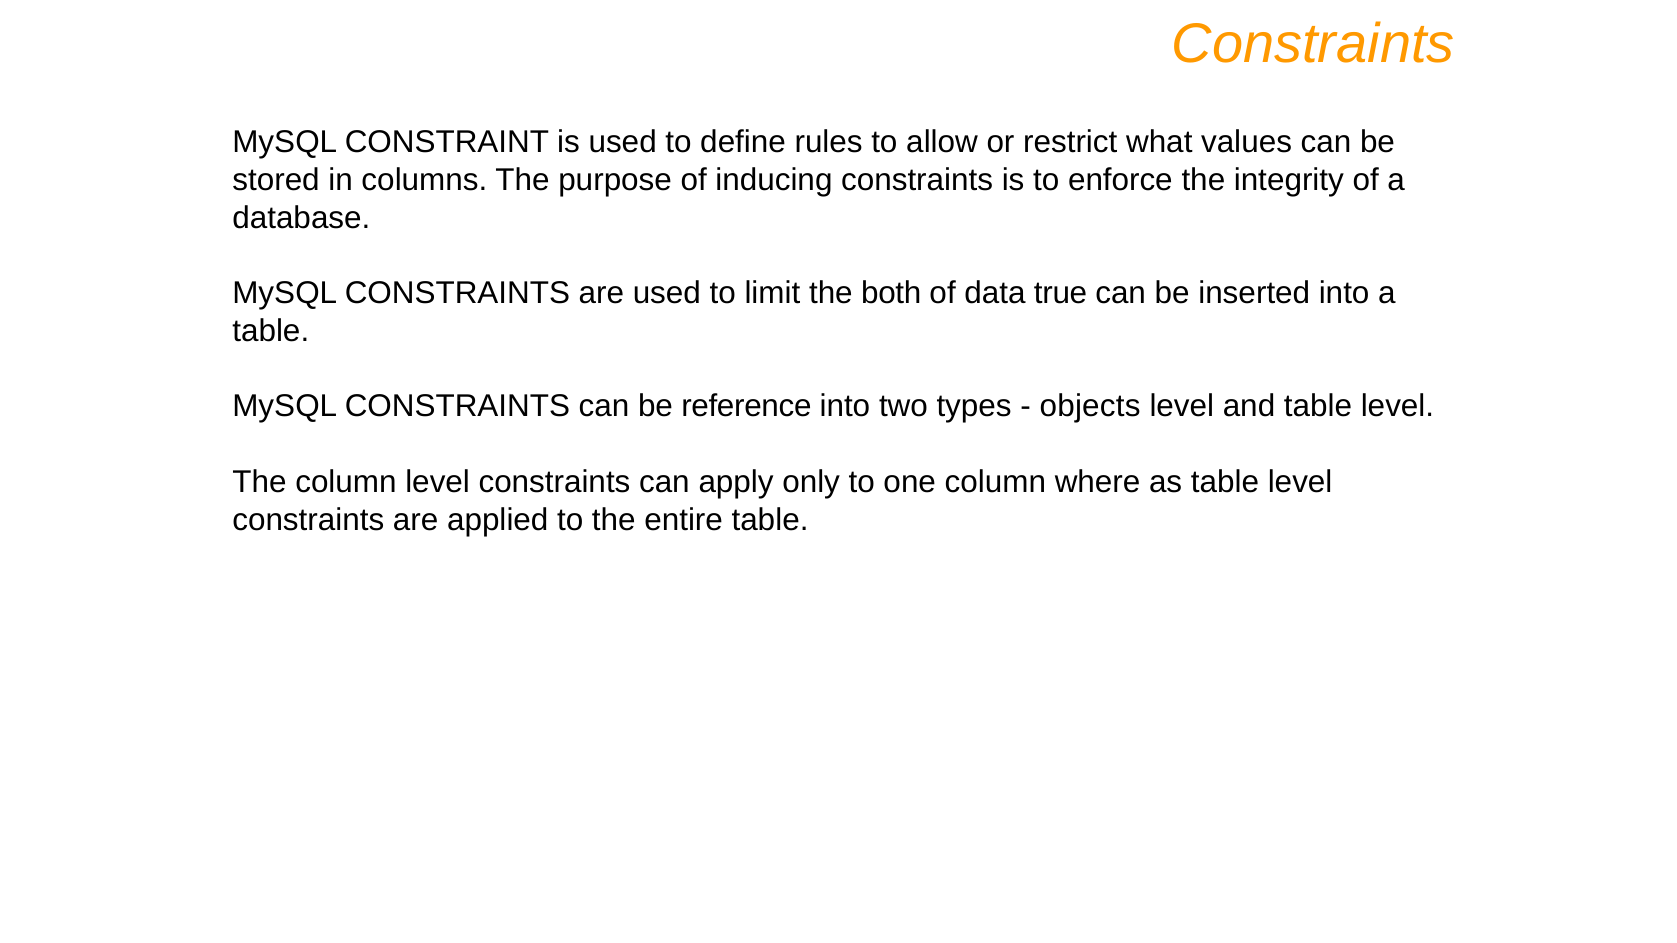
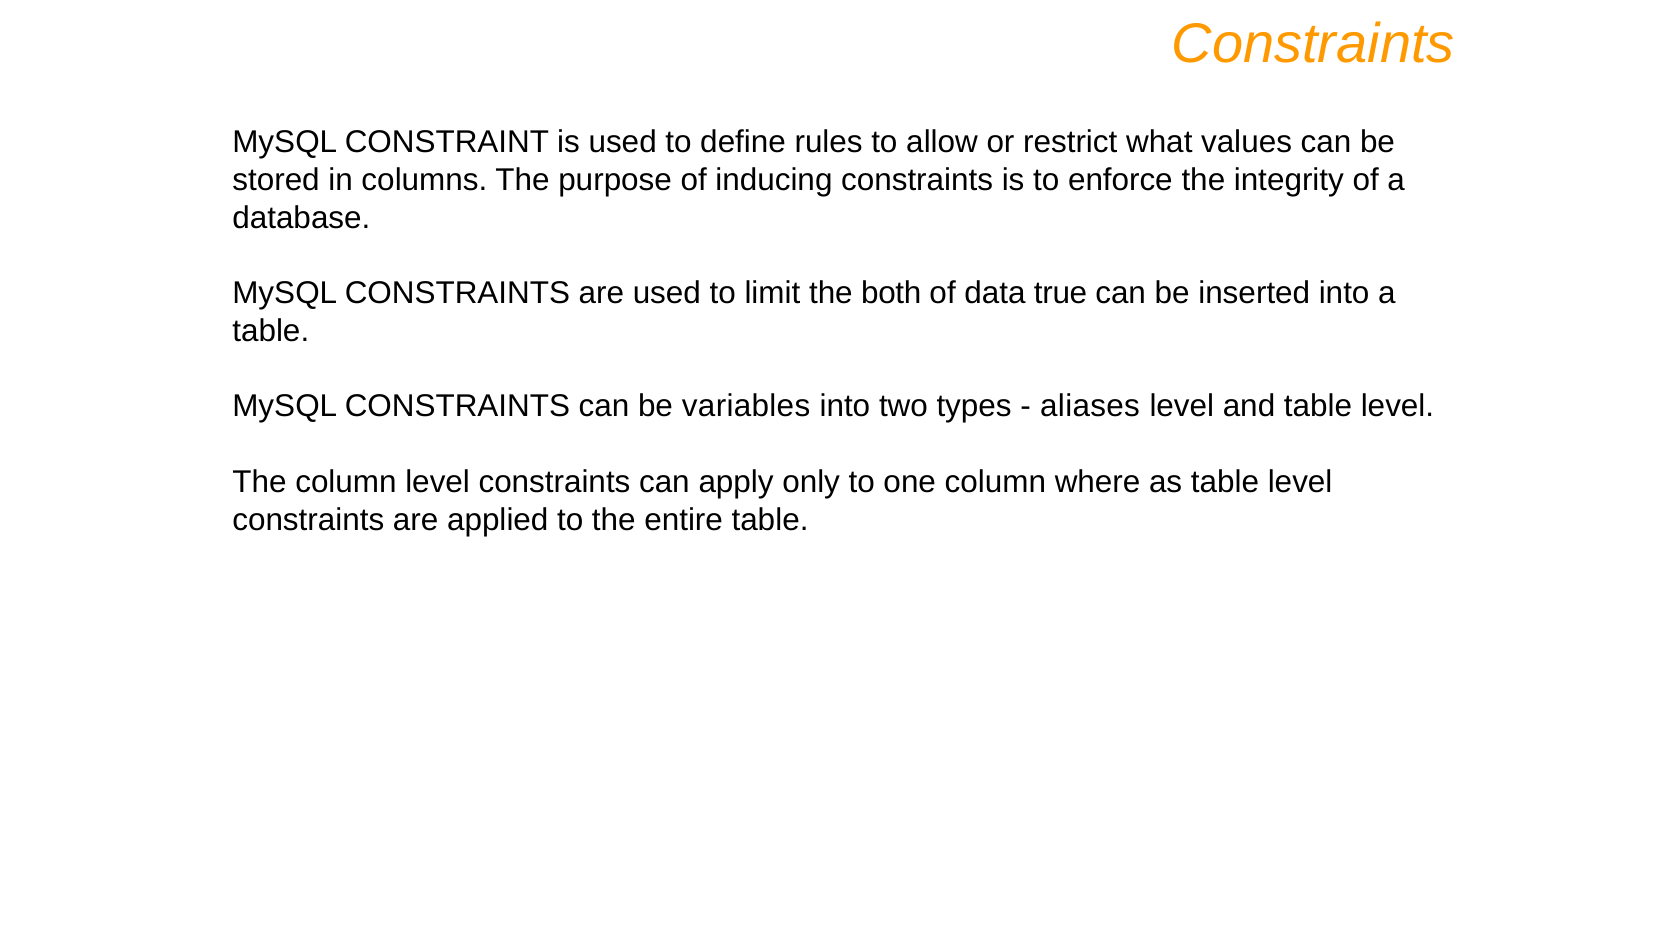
reference: reference -> variables
objects: objects -> aliases
